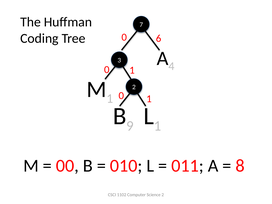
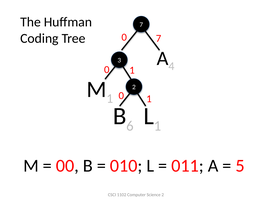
0 6: 6 -> 7
9: 9 -> 6
8: 8 -> 5
